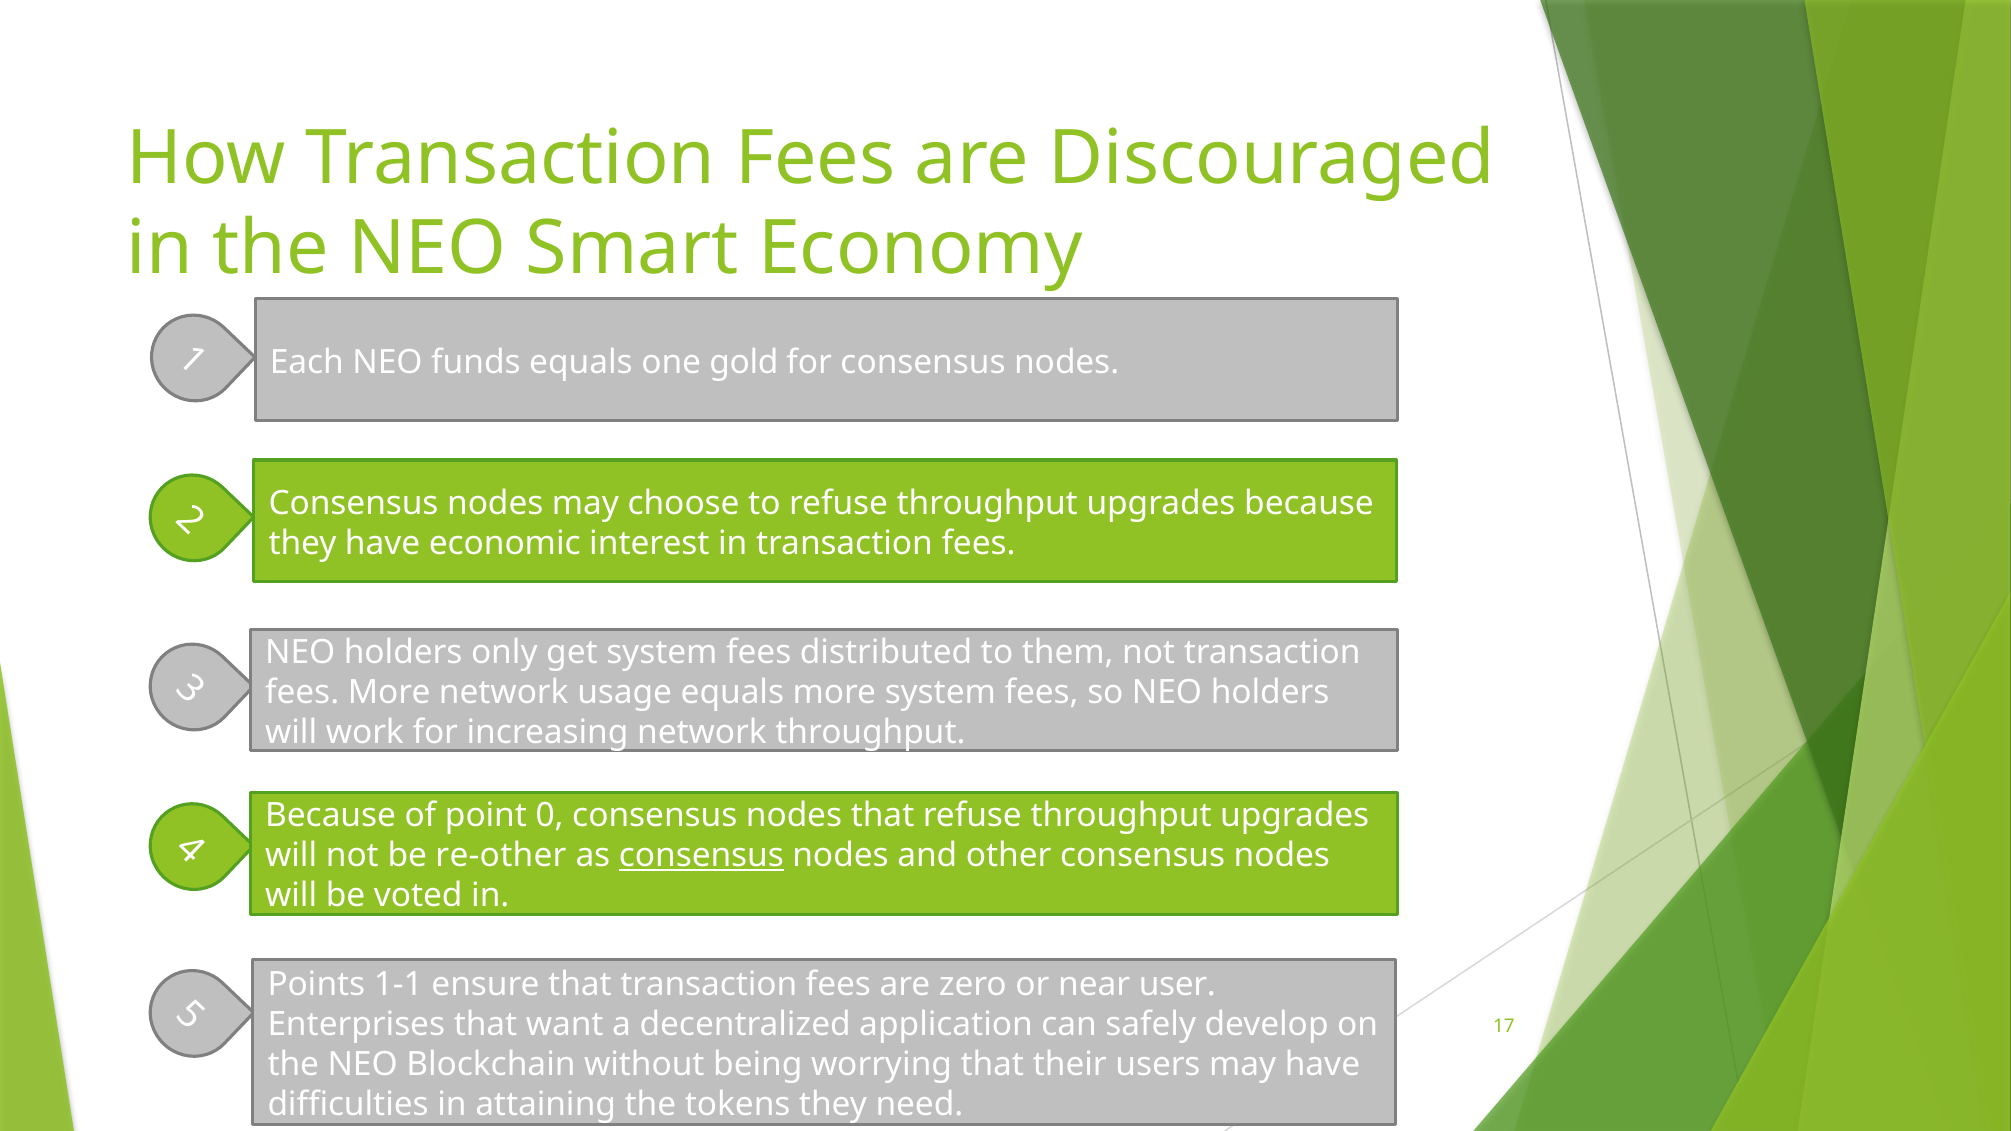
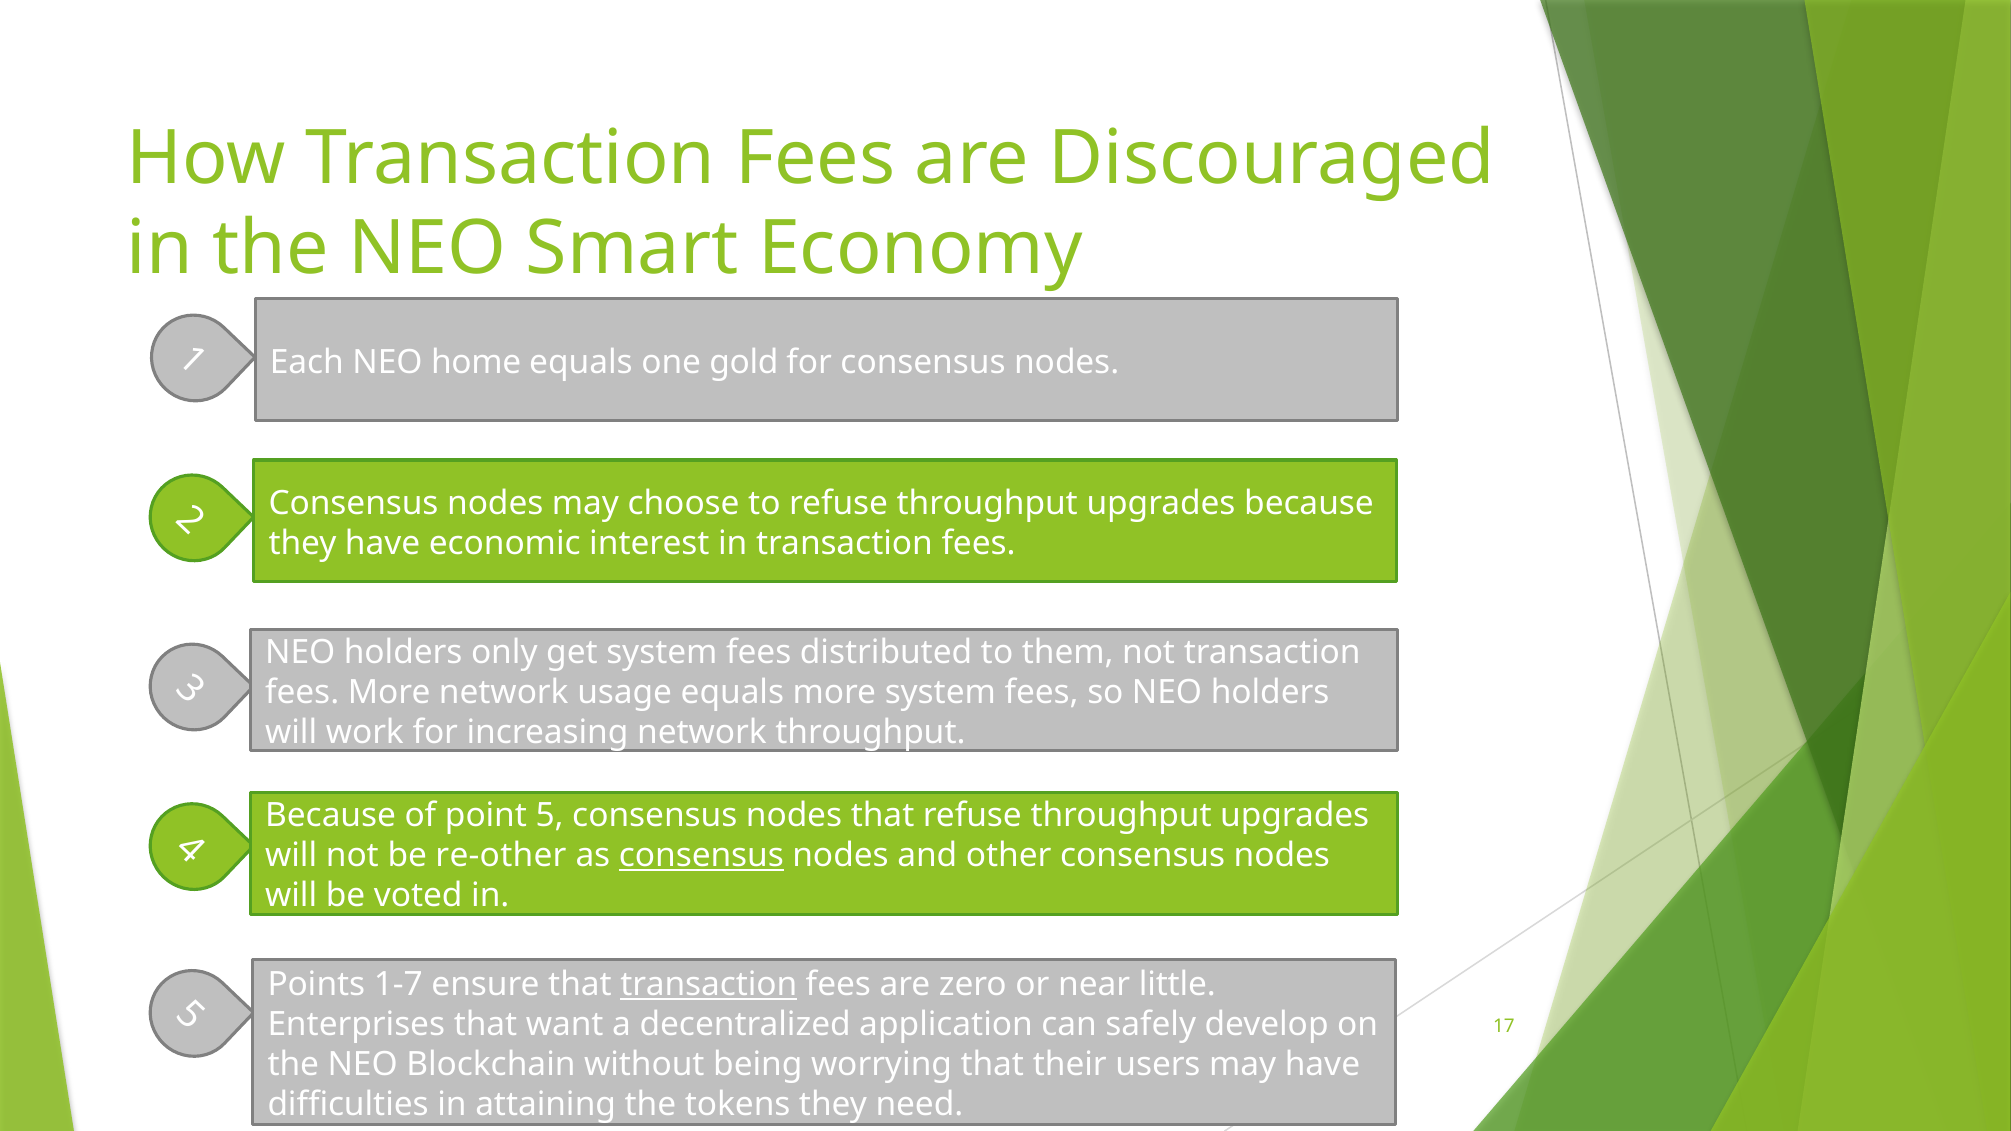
funds: funds -> home
point 0: 0 -> 5
1-1: 1-1 -> 1-7
transaction at (709, 984) underline: none -> present
user: user -> little
